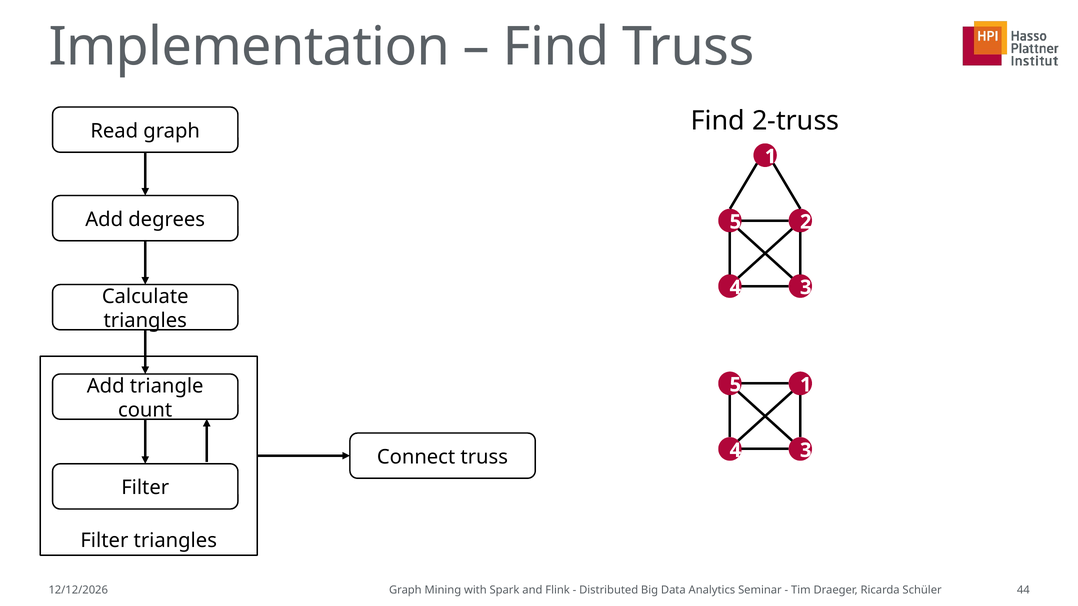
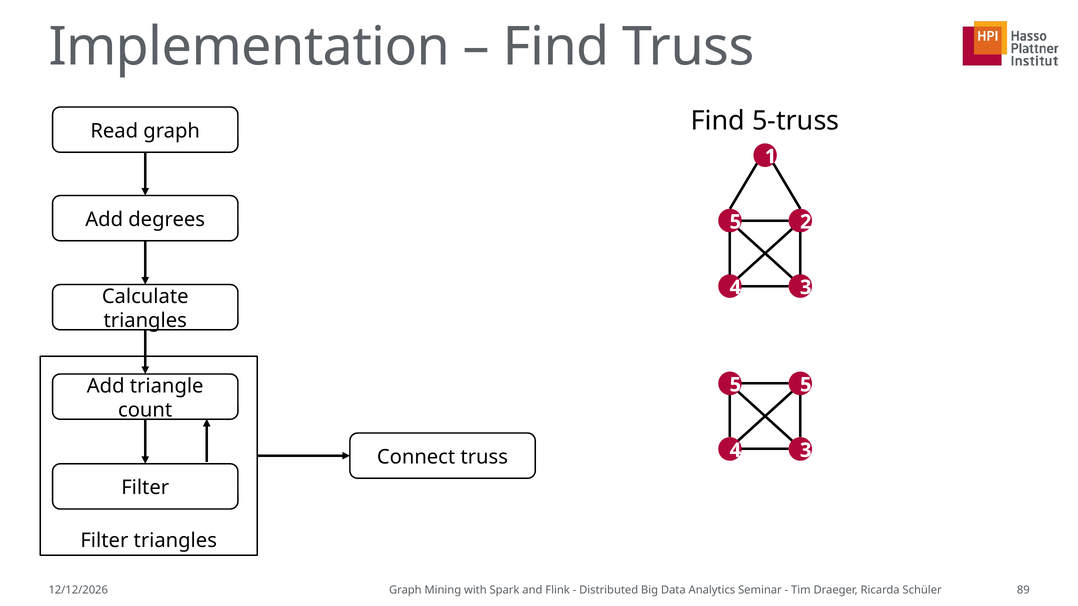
2-truss: 2-truss -> 5-truss
5 1: 1 -> 5
44: 44 -> 89
